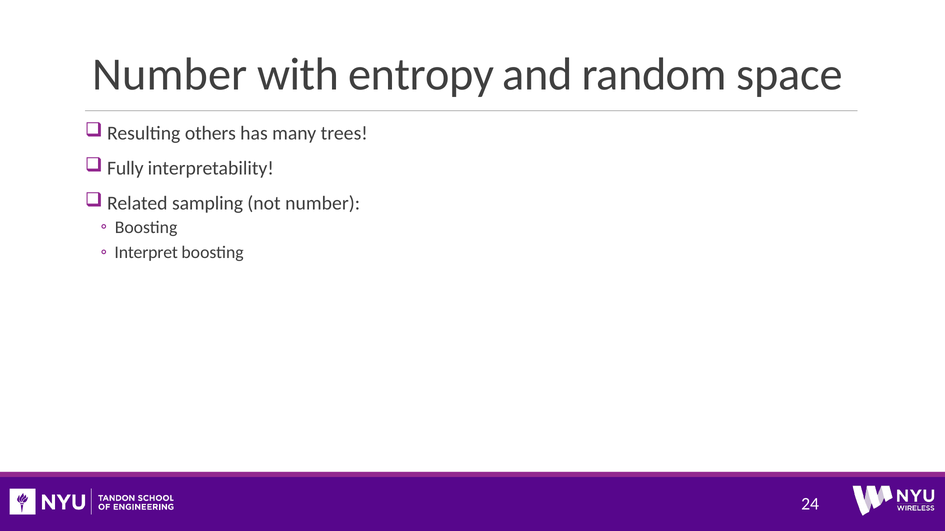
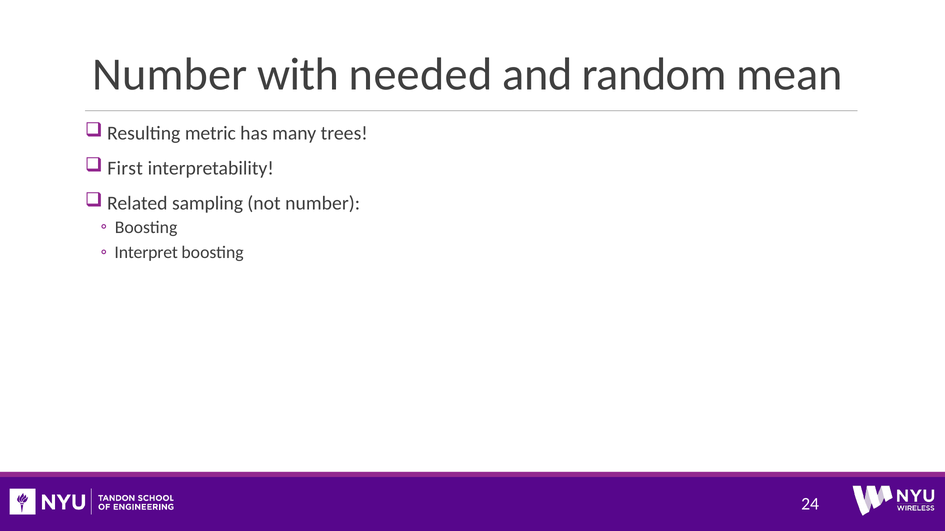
entropy: entropy -> needed
space: space -> mean
others: others -> metric
Fully: Fully -> First
